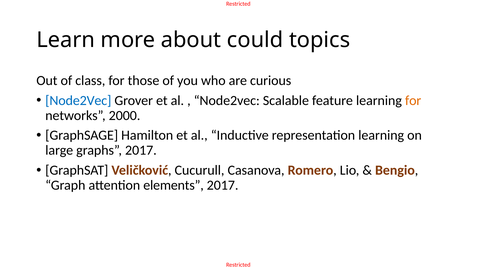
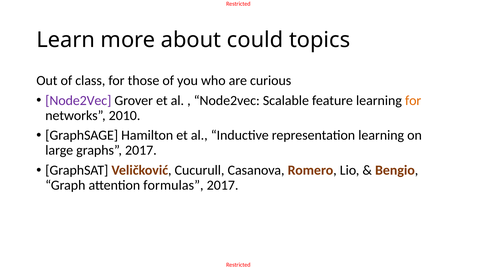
Node2Vec at (78, 101) colour: blue -> purple
2000: 2000 -> 2010
elements: elements -> formulas
